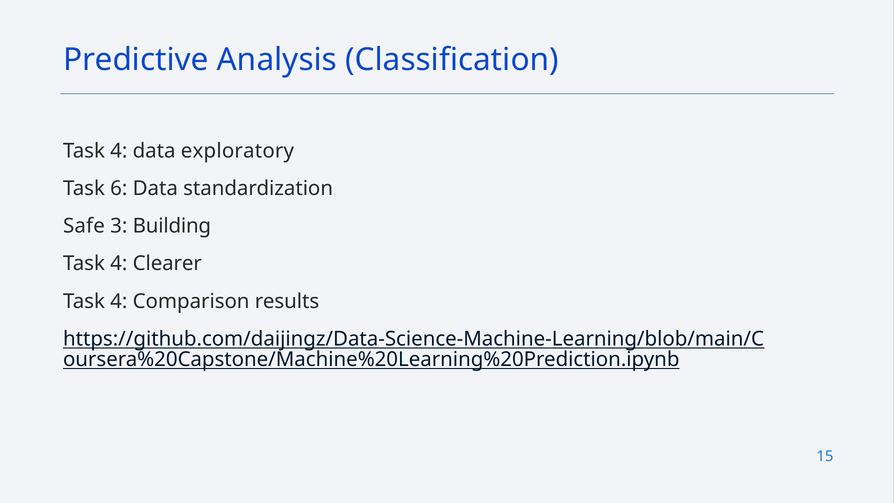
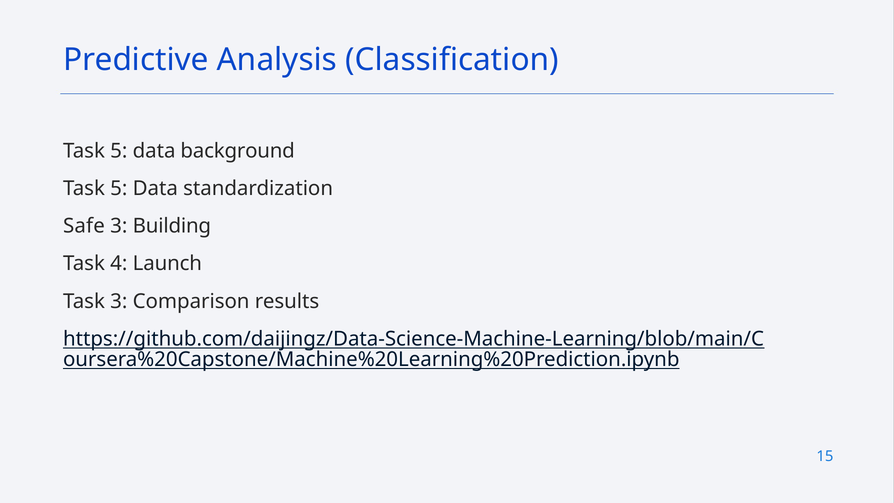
4 at (119, 151): 4 -> 5
exploratory: exploratory -> background
6 at (119, 188): 6 -> 5
Clearer: Clearer -> Launch
4 at (119, 301): 4 -> 3
